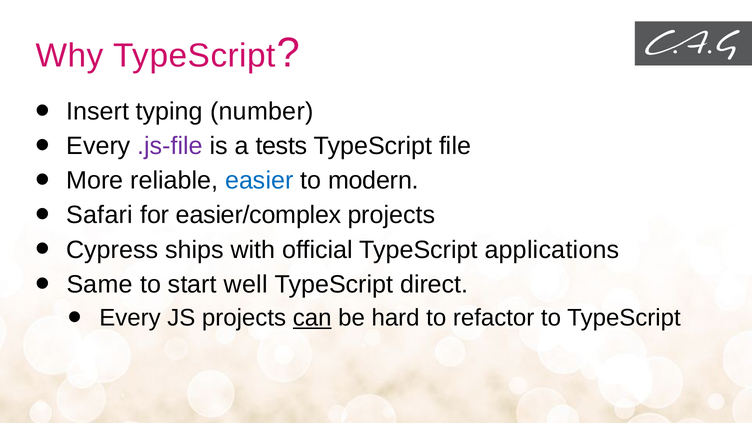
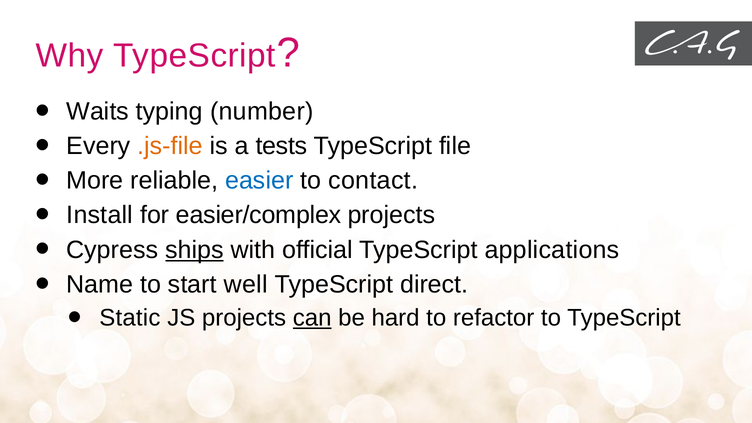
Insert: Insert -> Waits
.js-file colour: purple -> orange
modern: modern -> contact
Safari: Safari -> Install
ships underline: none -> present
Same: Same -> Name
Every at (130, 318): Every -> Static
